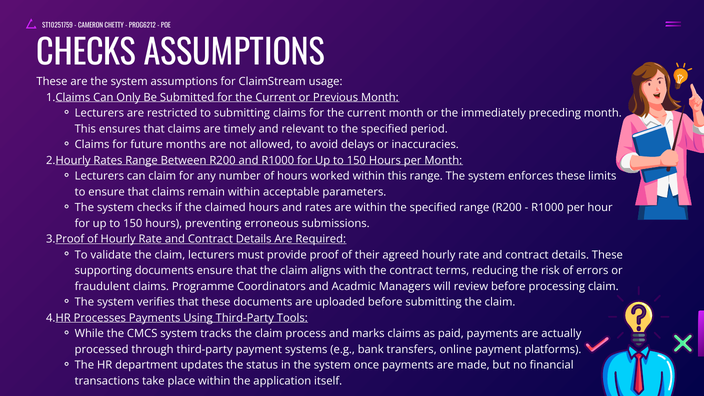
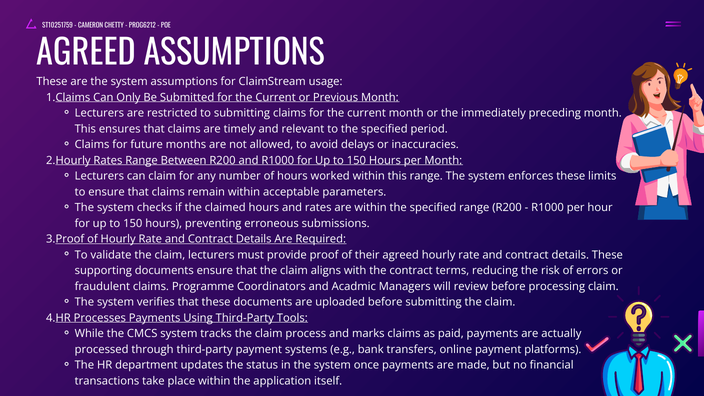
CHECKS at (86, 53): CHECKS -> AGREED
